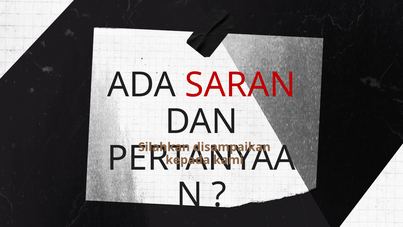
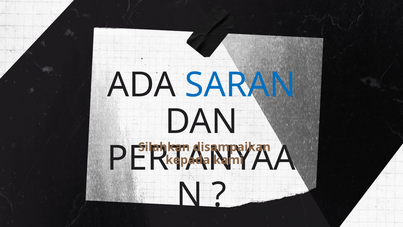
SARAN colour: red -> blue
